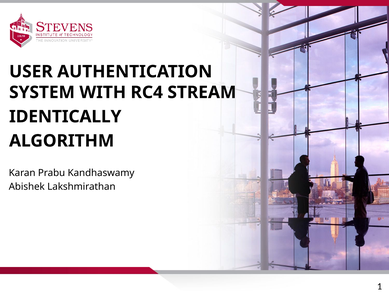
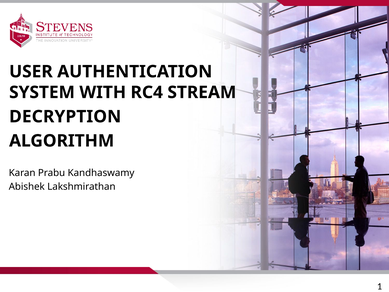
IDENTICALLY: IDENTICALLY -> DECRYPTION
